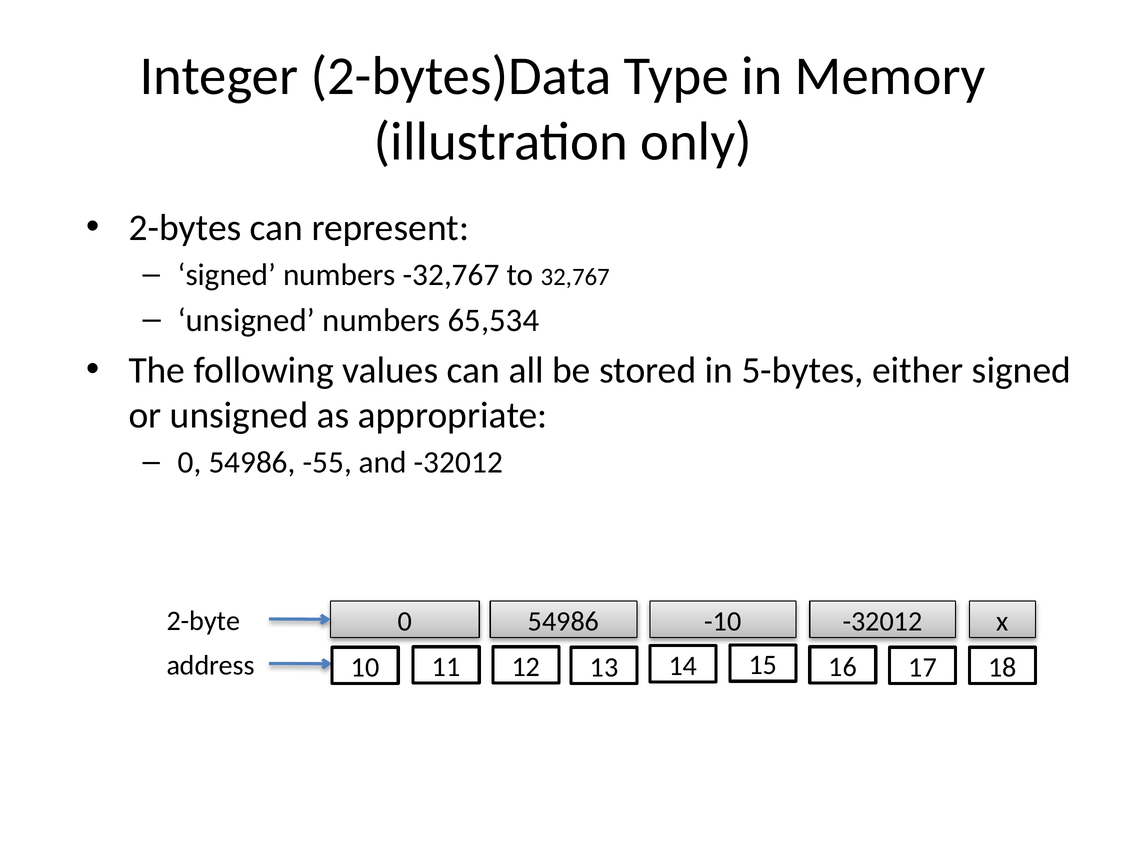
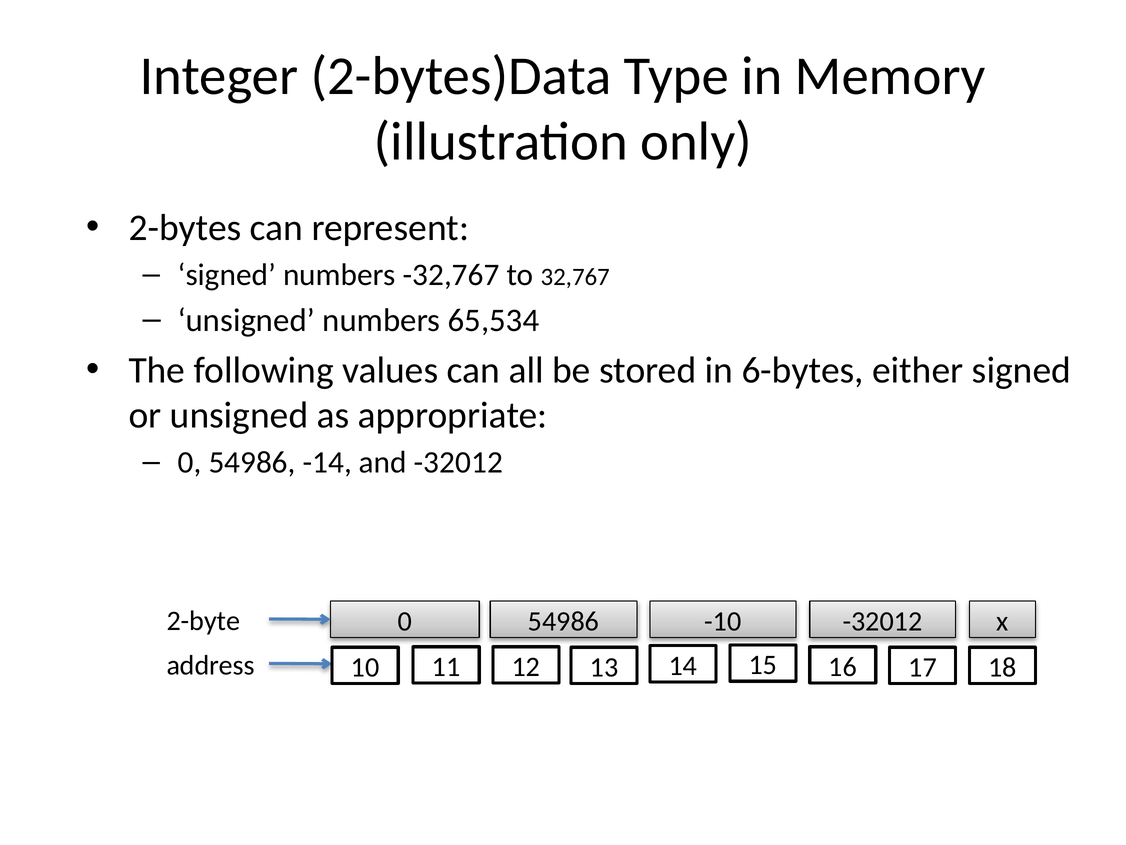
5-bytes: 5-bytes -> 6-bytes
-55: -55 -> -14
